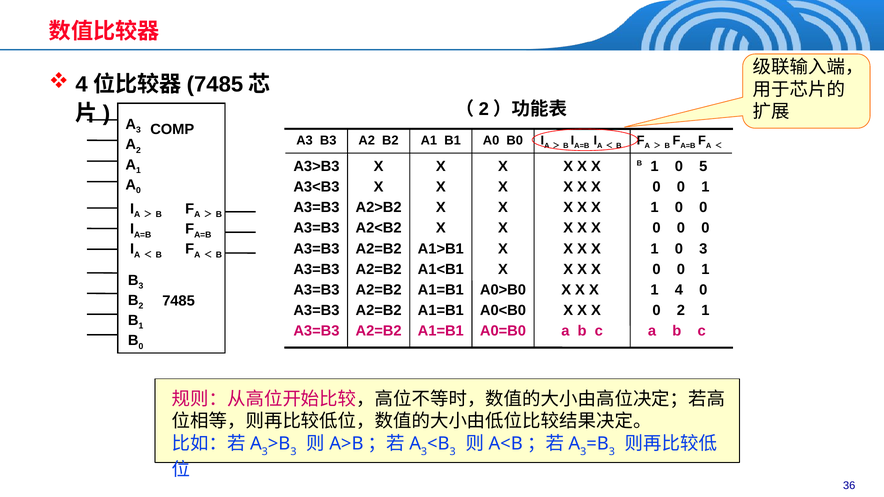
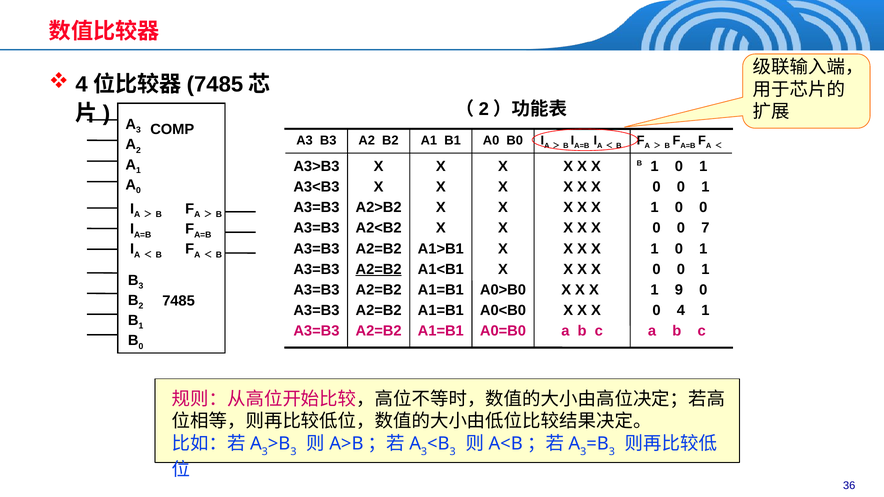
5 at (703, 166): 5 -> 1
0 at (705, 228): 0 -> 7
3 at (703, 249): 3 -> 1
A2=B2 at (379, 269) underline: none -> present
4: 4 -> 9
0 2: 2 -> 4
